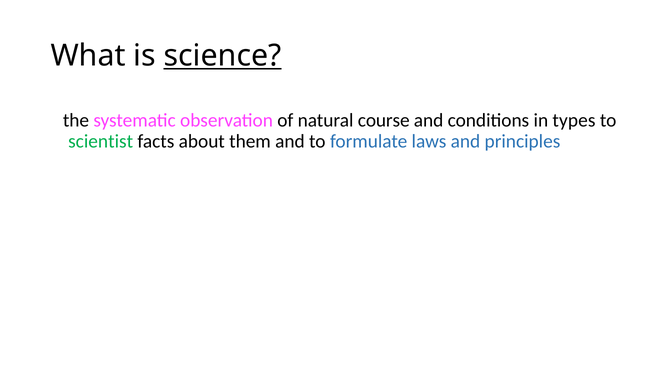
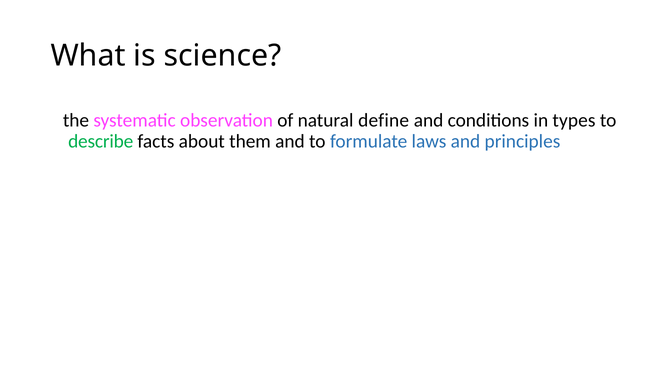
science at (223, 56) underline: present -> none
course: course -> define
scientist: scientist -> describe
